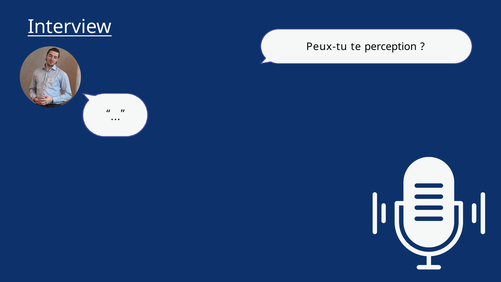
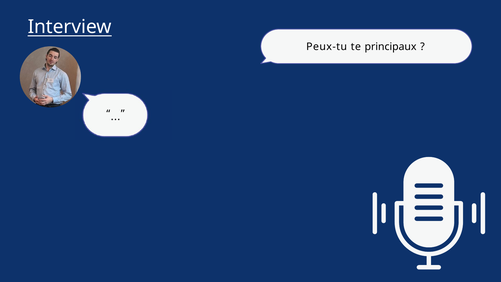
perception: perception -> principaux
